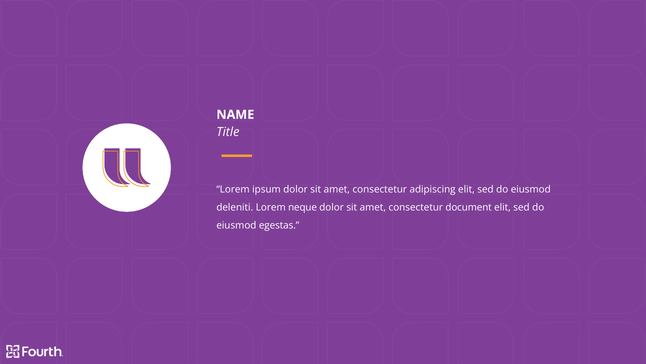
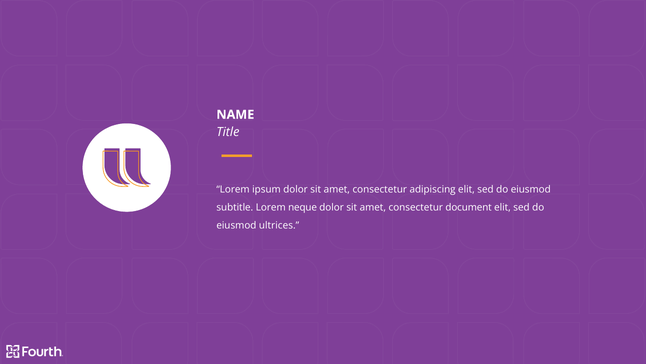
deleniti: deleniti -> subtitle
egestas: egestas -> ultrices
